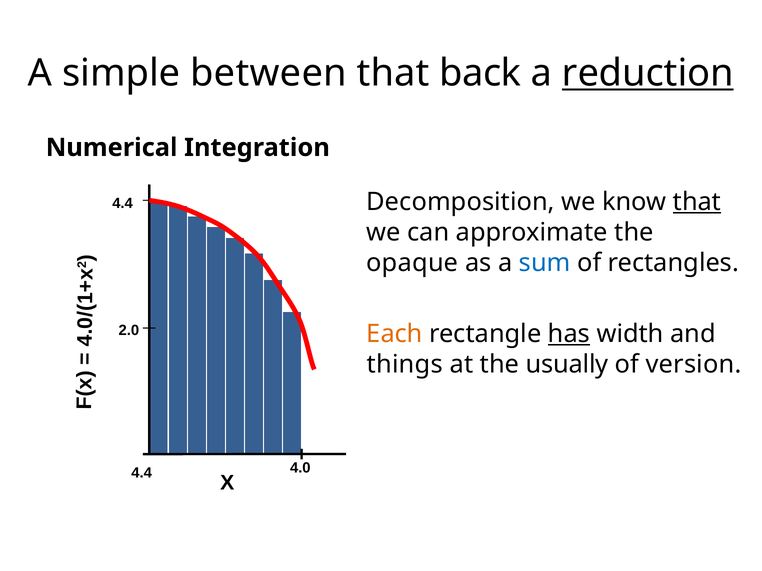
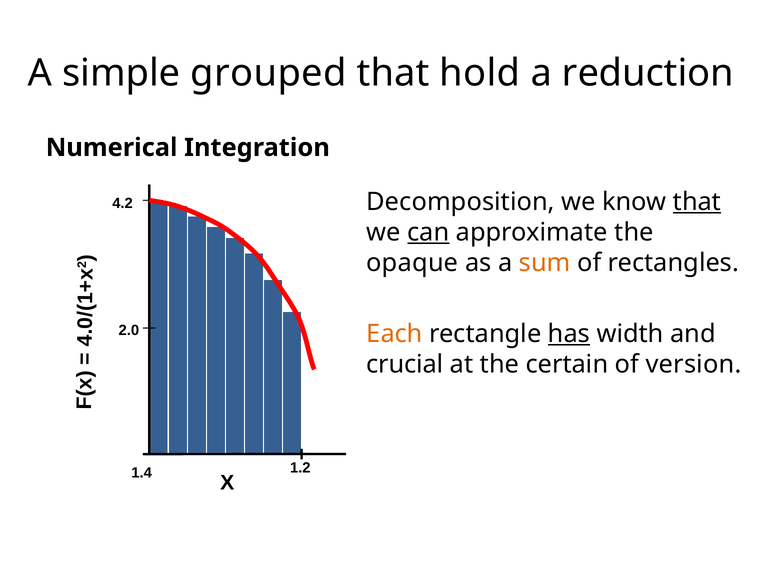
between: between -> grouped
back: back -> hold
reduction underline: present -> none
4.4 at (123, 204): 4.4 -> 4.2
can underline: none -> present
sum colour: blue -> orange
things: things -> crucial
usually: usually -> certain
4.0: 4.0 -> 1.2
4.4 at (142, 473): 4.4 -> 1.4
